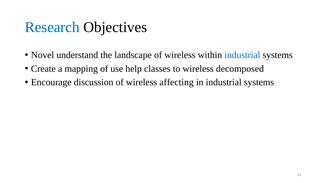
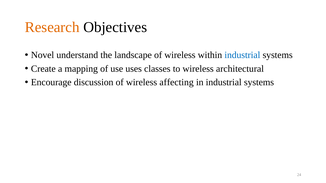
Research colour: blue -> orange
help: help -> uses
decomposed: decomposed -> architectural
